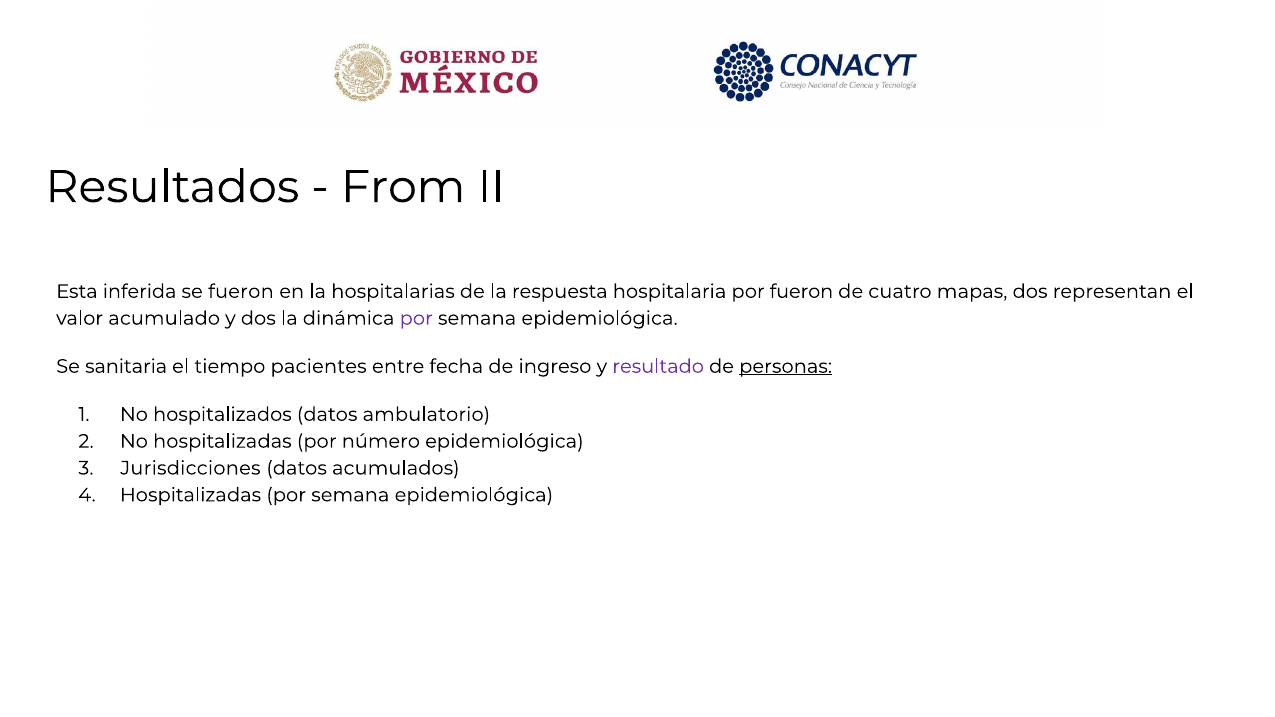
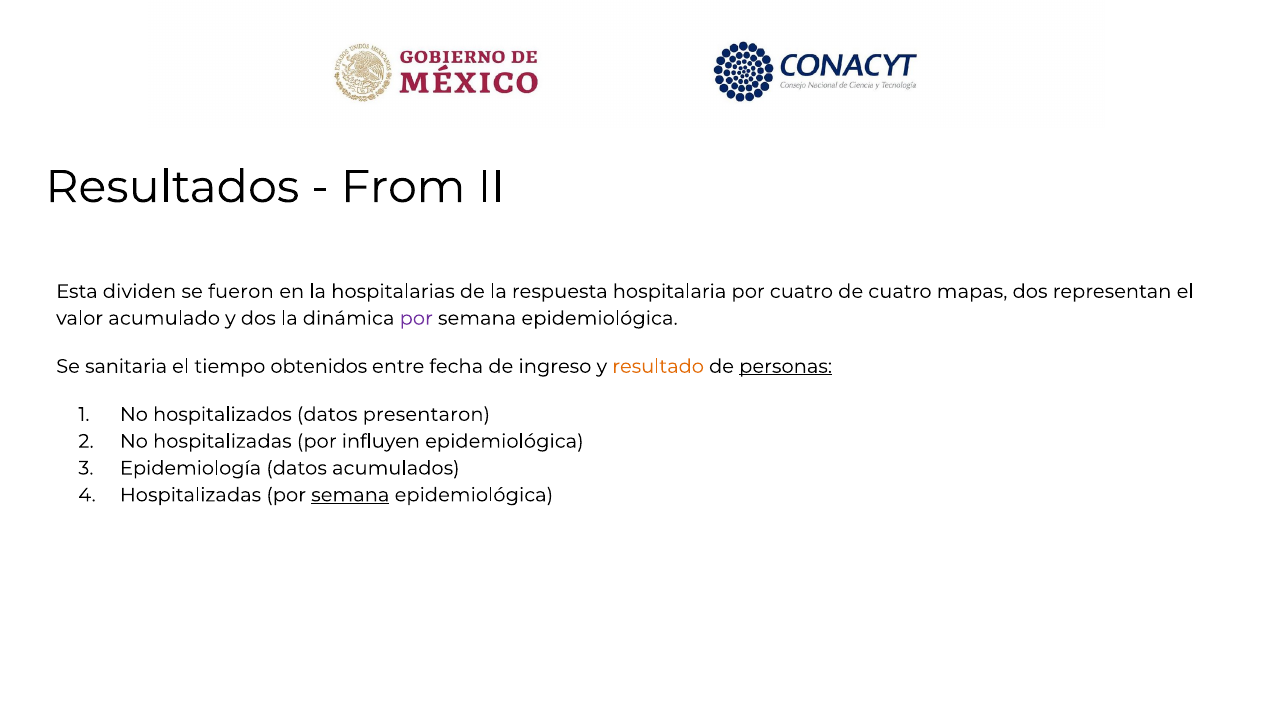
inferida: inferida -> dividen
por fueron: fueron -> cuatro
pacientes: pacientes -> obtenidos
resultado colour: purple -> orange
ambulatorio: ambulatorio -> presentaron
número: número -> influyen
Jurisdicciones: Jurisdicciones -> Epidemiología
semana at (350, 495) underline: none -> present
